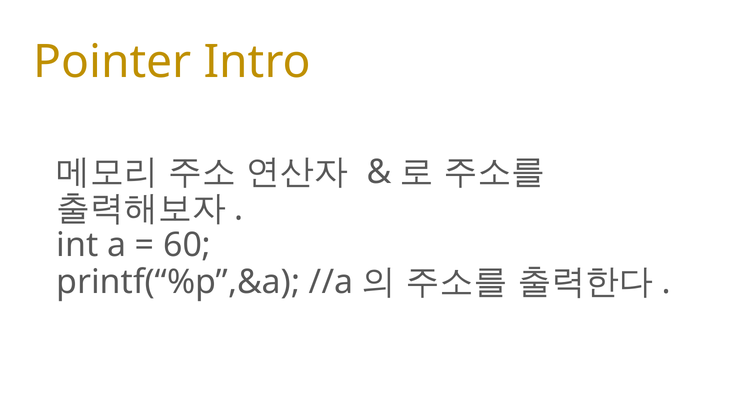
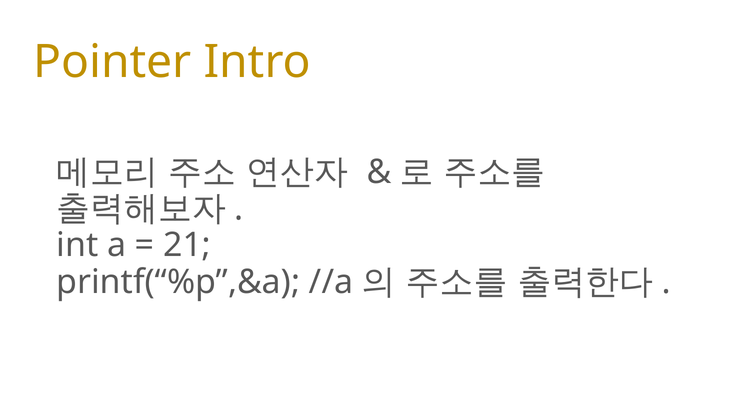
60: 60 -> 21
